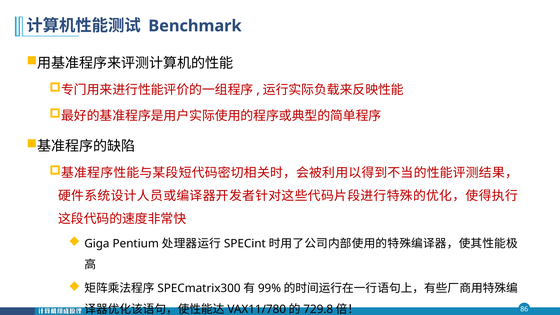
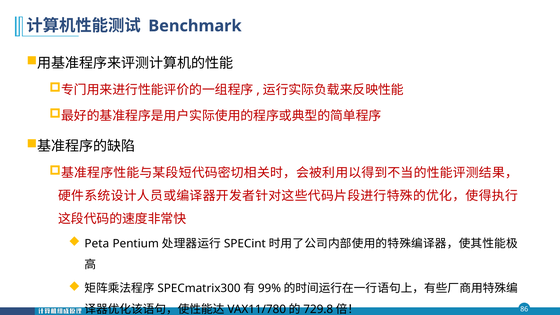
Giga: Giga -> Peta
